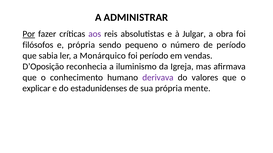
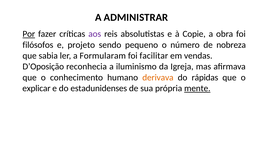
Julgar: Julgar -> Copie
e própria: própria -> projeto
de período: período -> nobreza
Monárquico: Monárquico -> Formularam
foi período: período -> facilitar
derivava colour: purple -> orange
valores: valores -> rápidas
mente underline: none -> present
